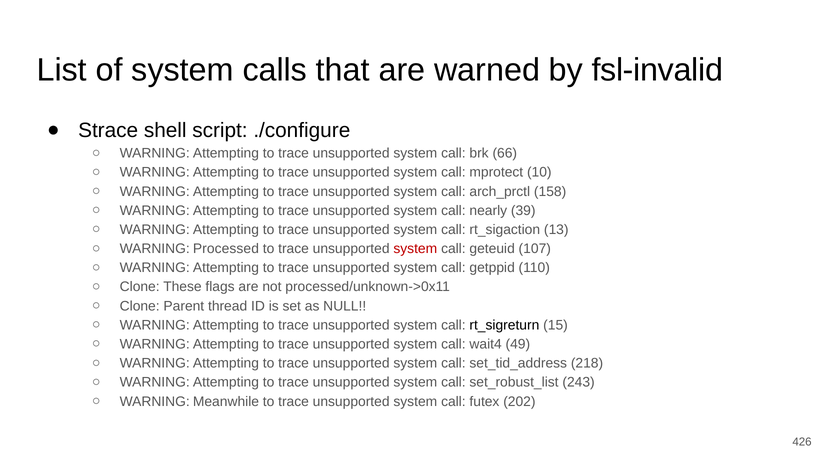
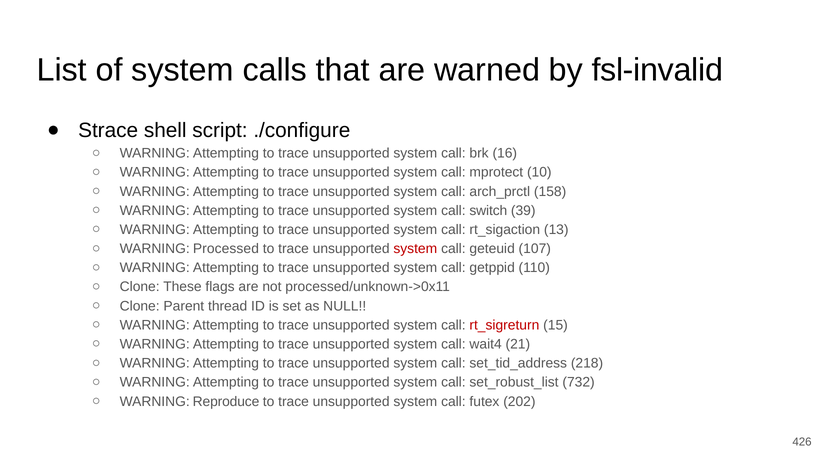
66: 66 -> 16
nearly: nearly -> switch
rt_sigreturn colour: black -> red
49: 49 -> 21
243: 243 -> 732
Meanwhile: Meanwhile -> Reproduce
